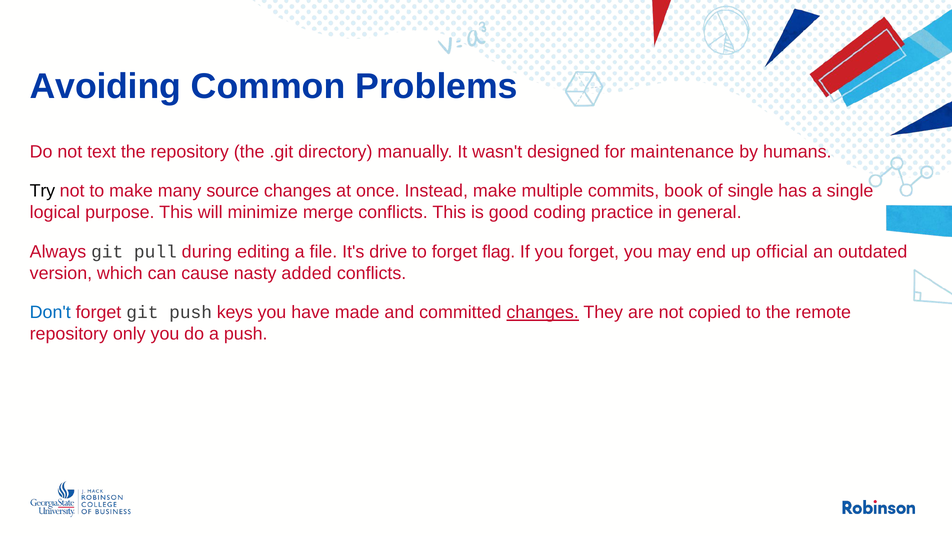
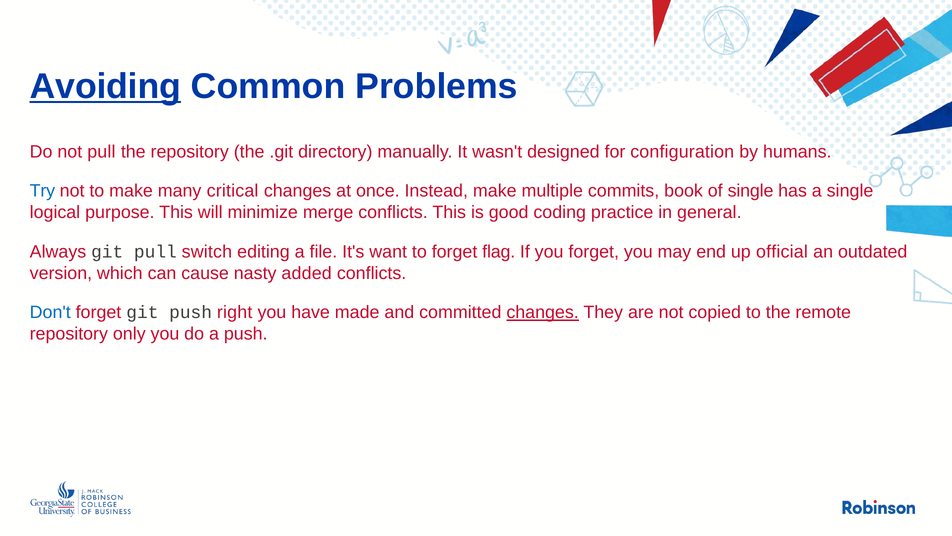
Avoiding underline: none -> present
not text: text -> pull
maintenance: maintenance -> configuration
Try colour: black -> blue
source: source -> critical
during: during -> switch
drive: drive -> want
keys: keys -> right
